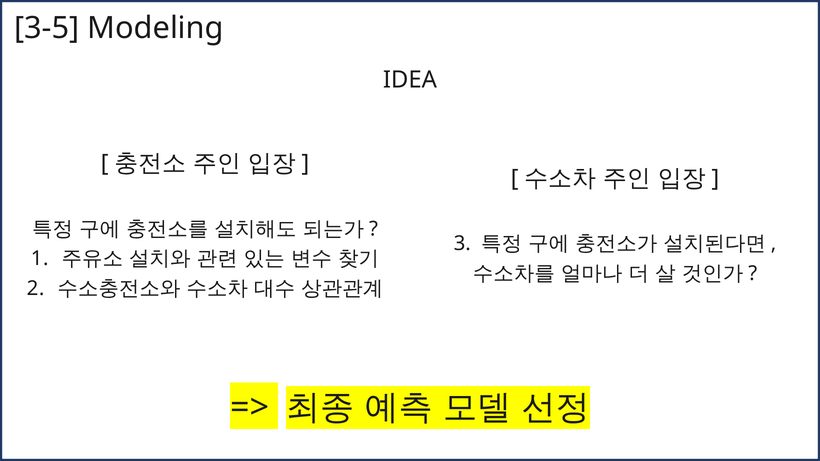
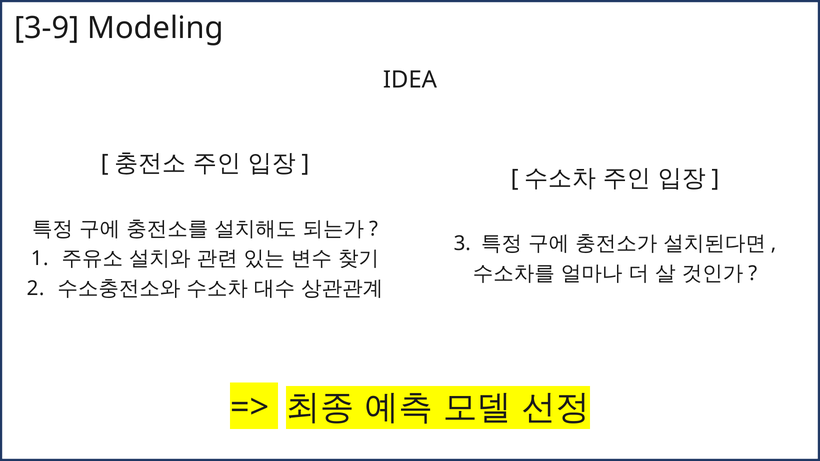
3-5: 3-5 -> 3-9
